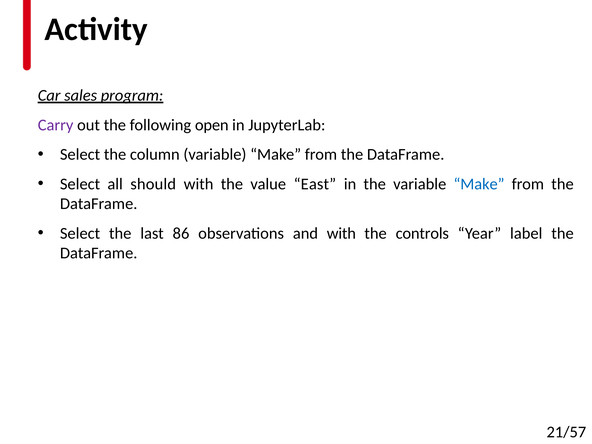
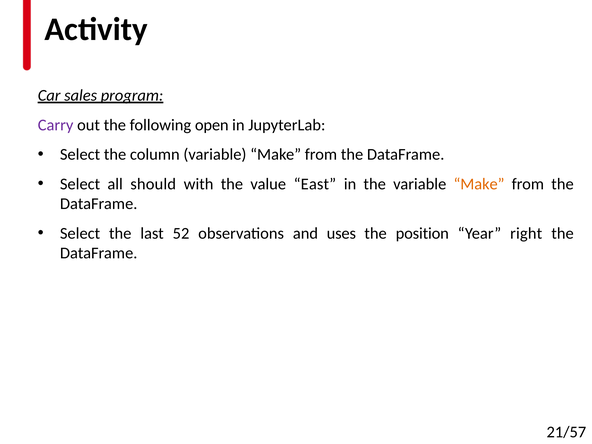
Make at (479, 184) colour: blue -> orange
86: 86 -> 52
and with: with -> uses
controls: controls -> position
label: label -> right
